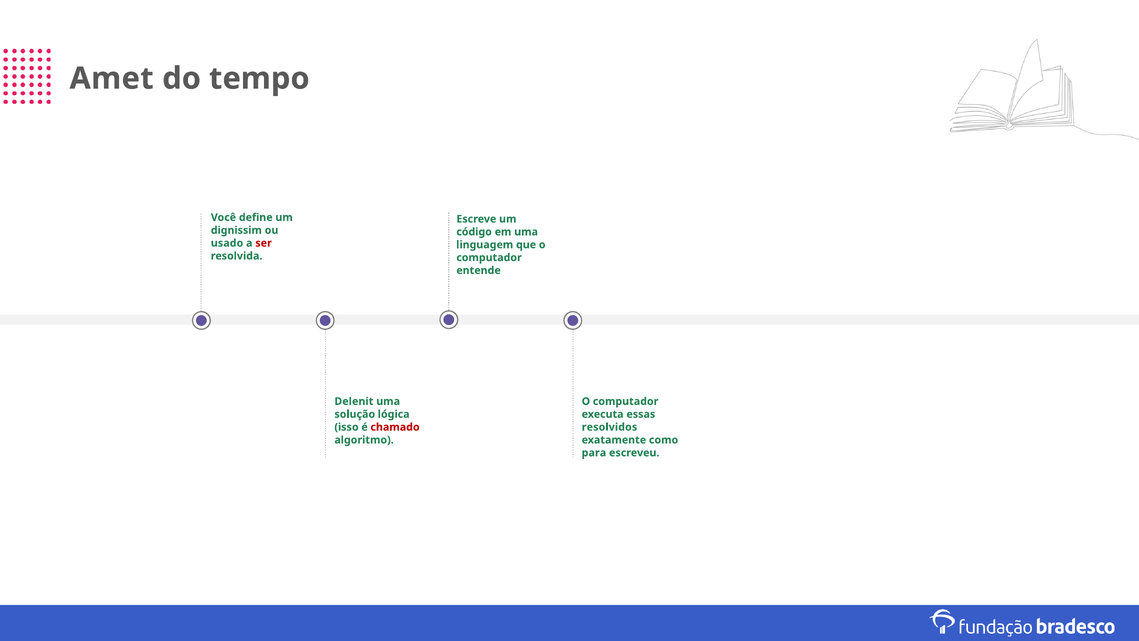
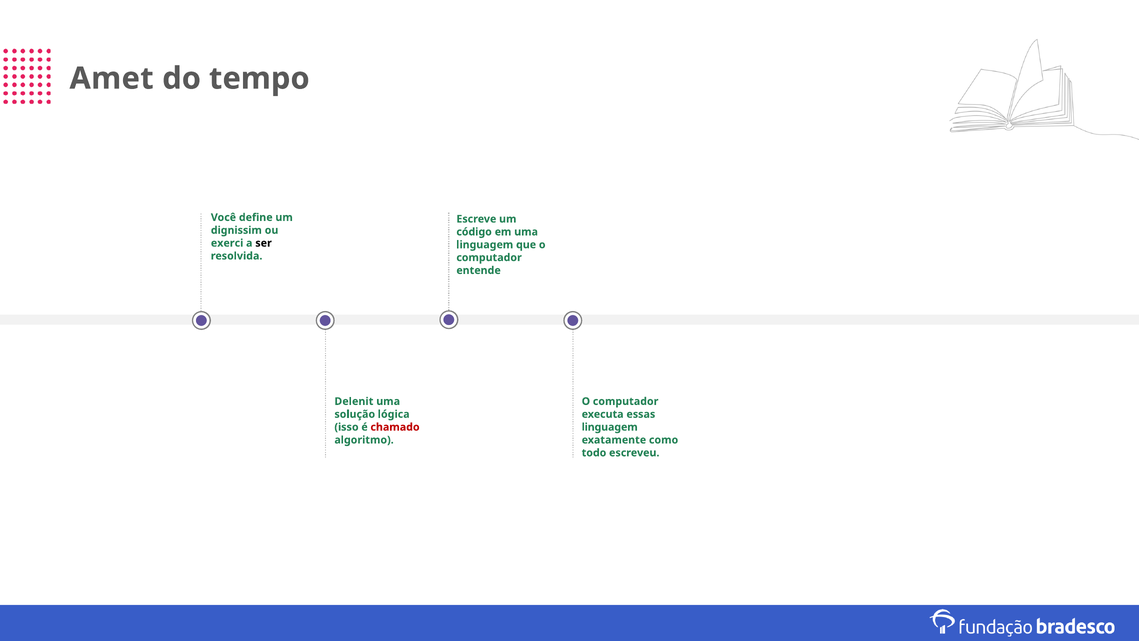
usado: usado -> exerci
ser colour: red -> black
resolvidos at (610, 427): resolvidos -> linguagem
para: para -> todo
